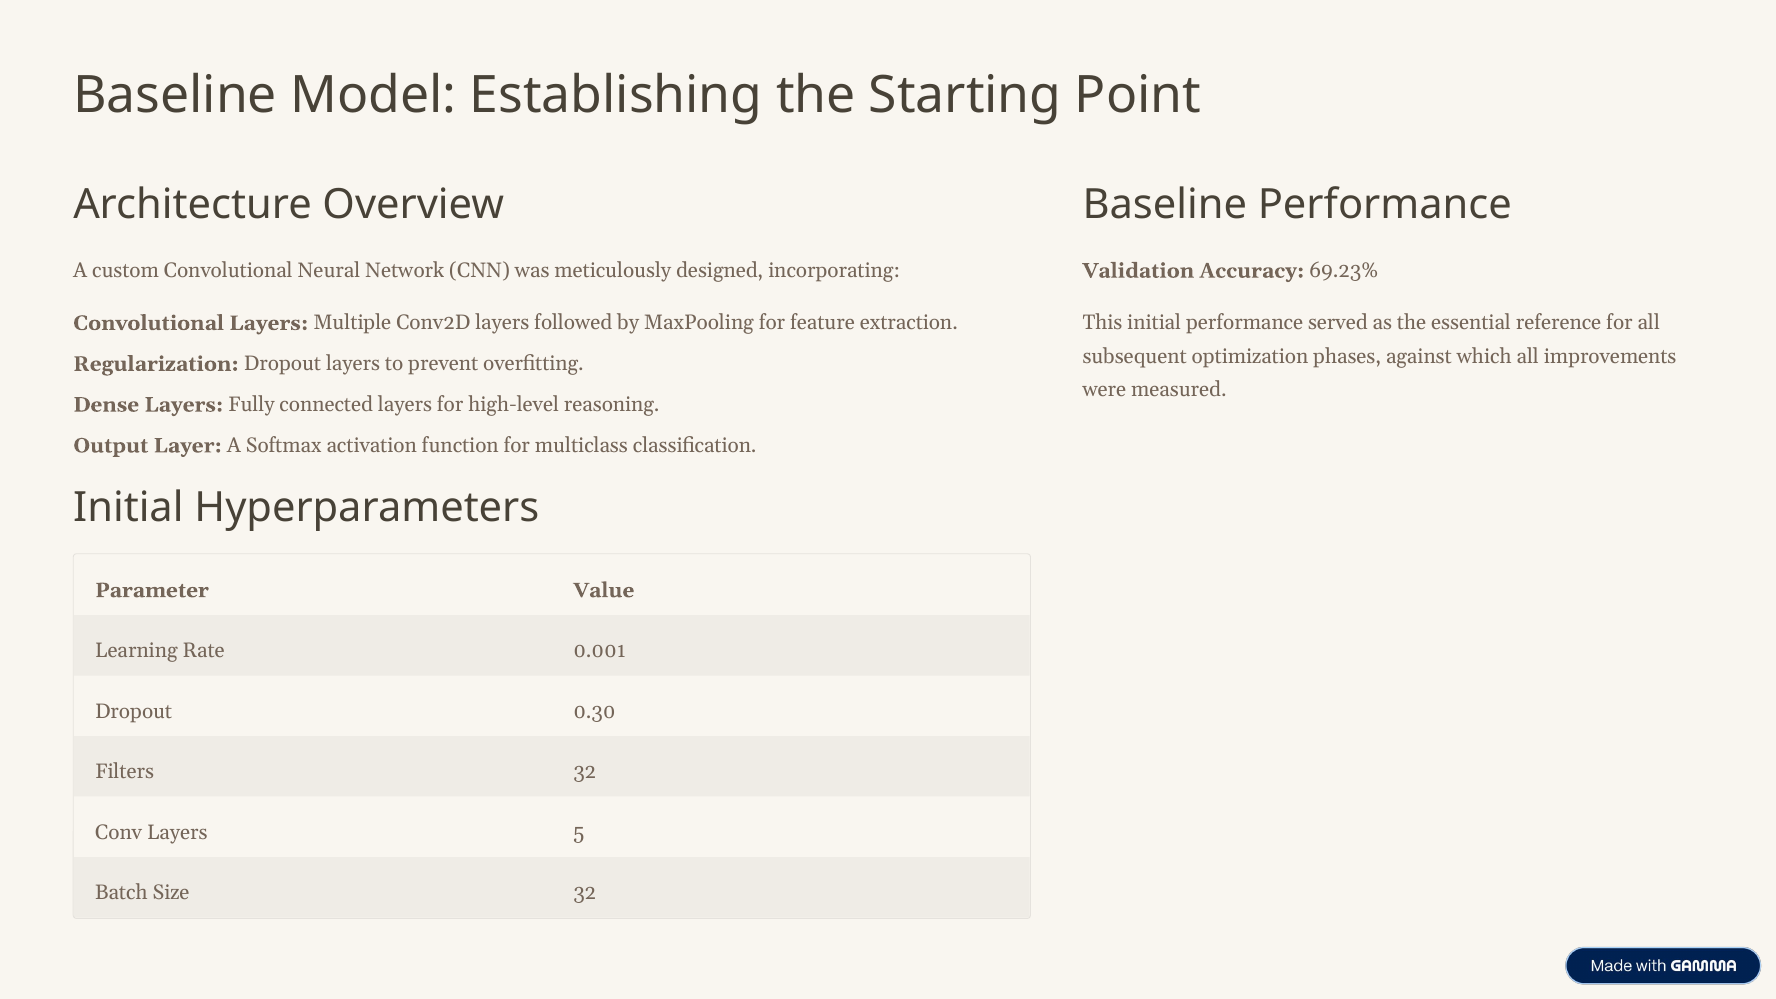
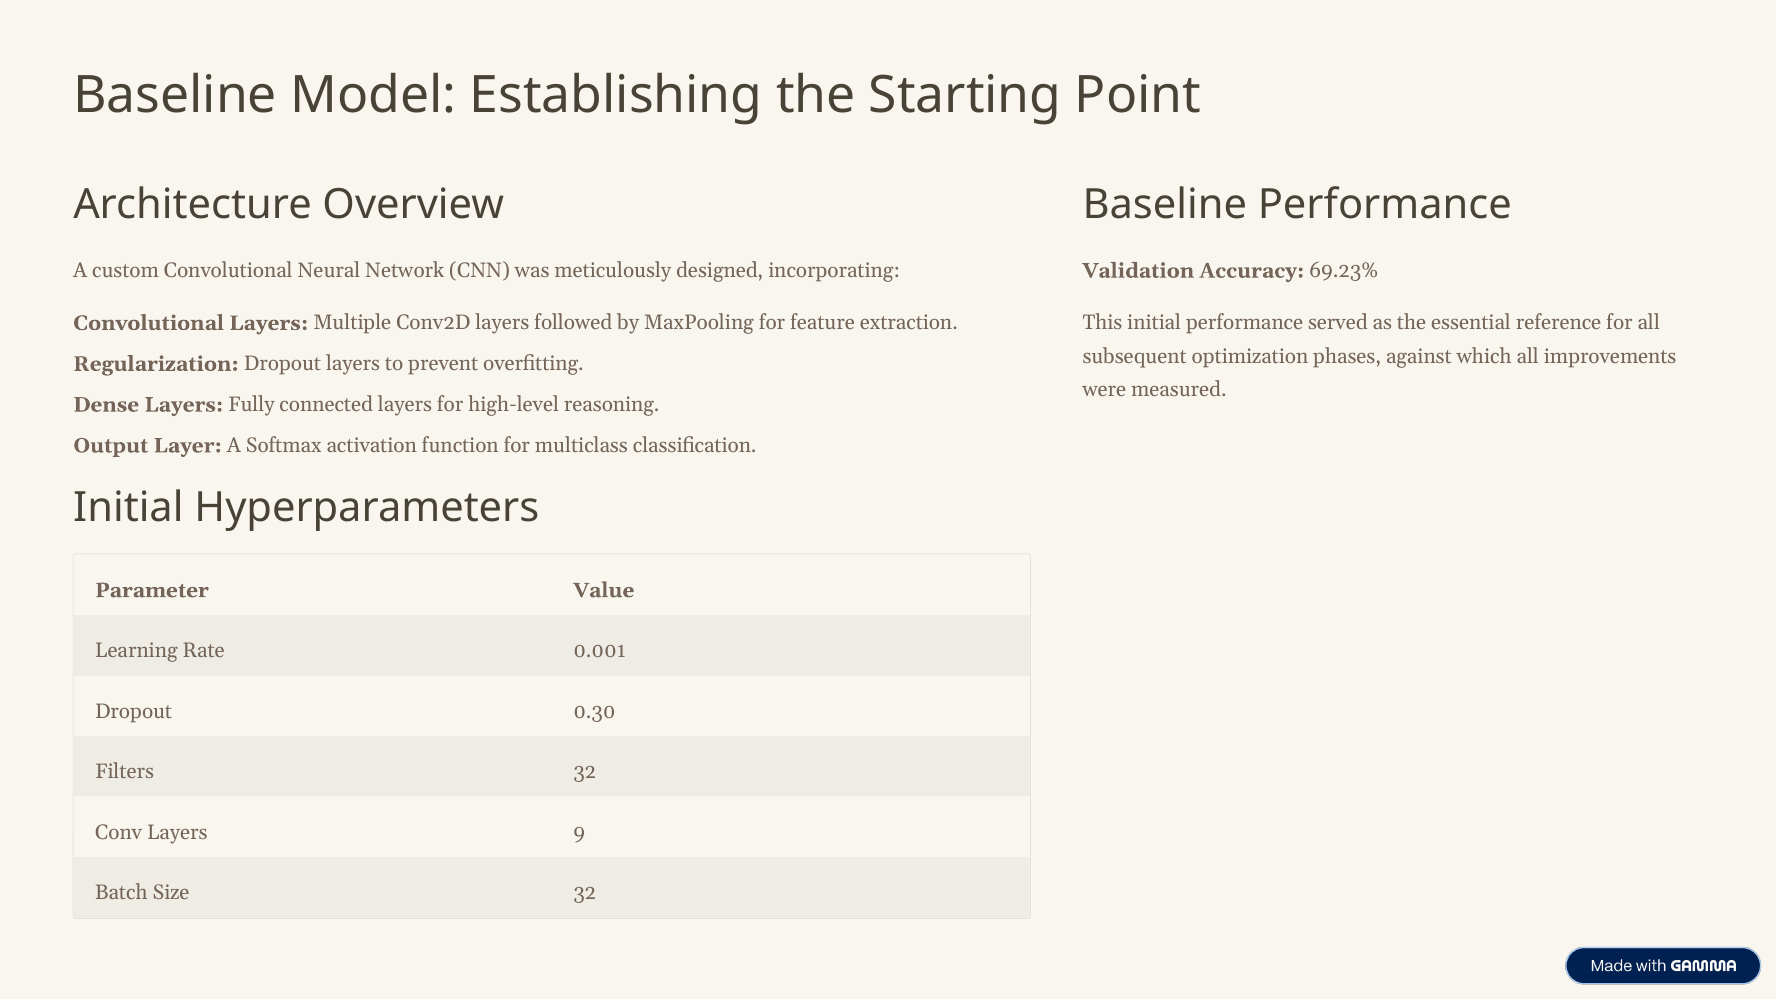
5: 5 -> 9
